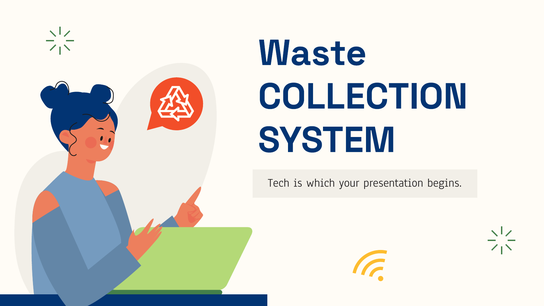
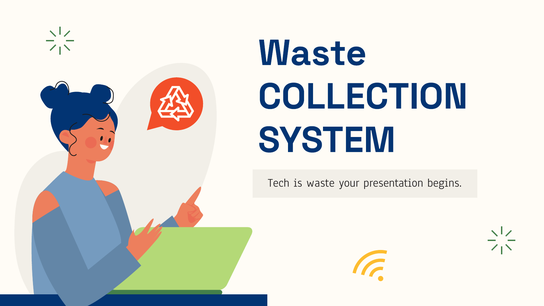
is which: which -> waste
